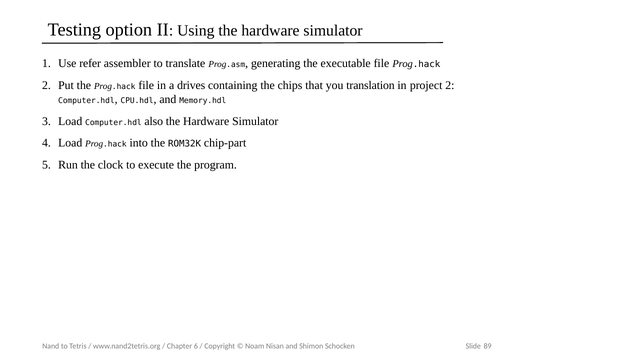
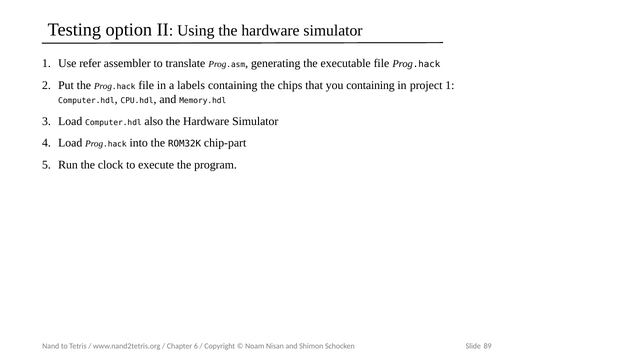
drives: drives -> labels
you translation: translation -> containing
project 2: 2 -> 1
